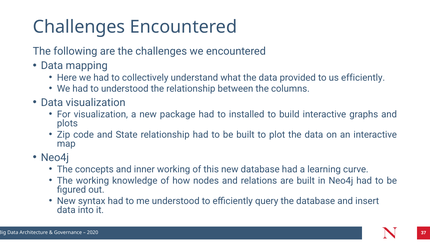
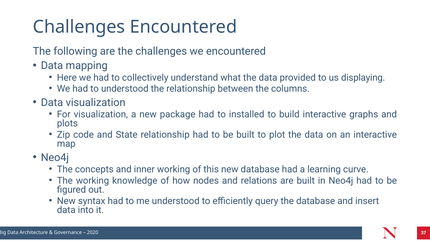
us efficiently: efficiently -> displaying
